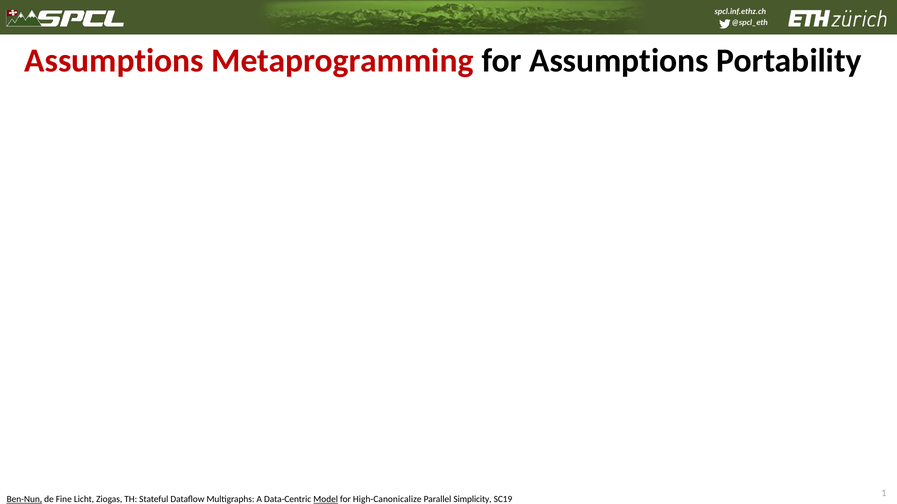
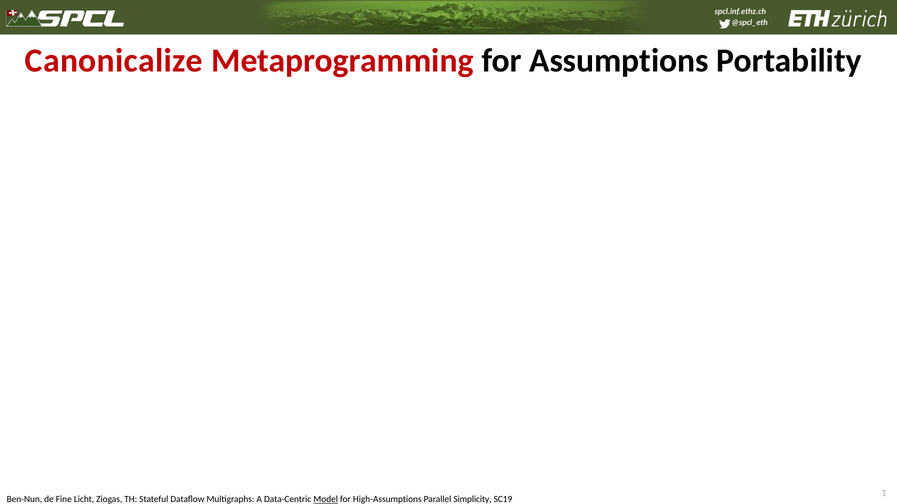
Assumptions at (114, 61): Assumptions -> Canonicalize
Ben-Nun underline: present -> none
High-Canonicalize: High-Canonicalize -> High-Assumptions
